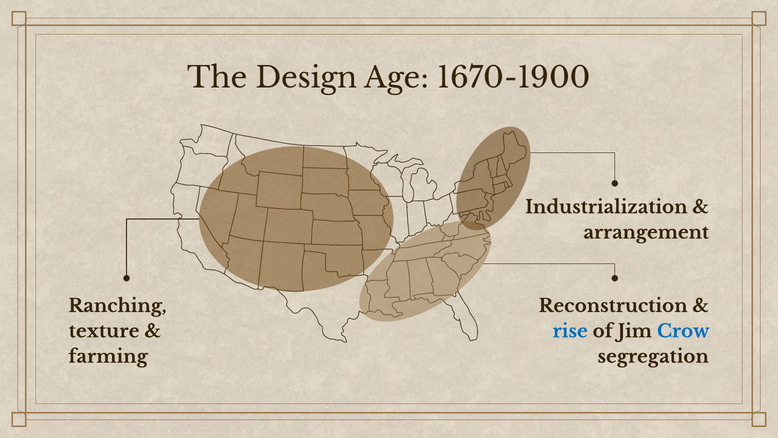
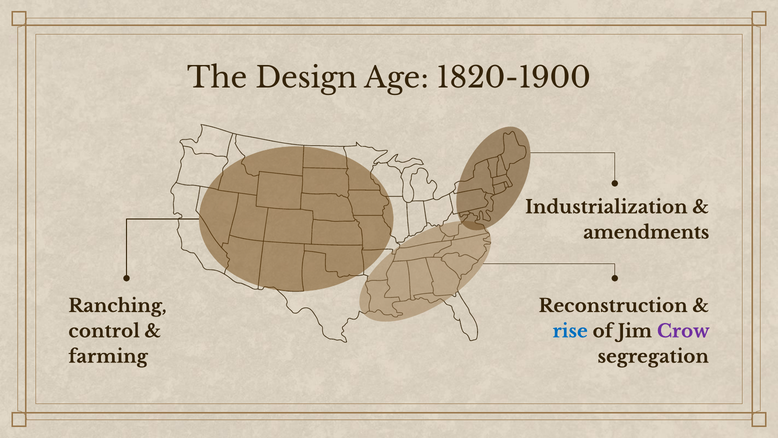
1670-1900: 1670-1900 -> 1820-1900
arrangement: arrangement -> amendments
texture: texture -> control
Crow colour: blue -> purple
